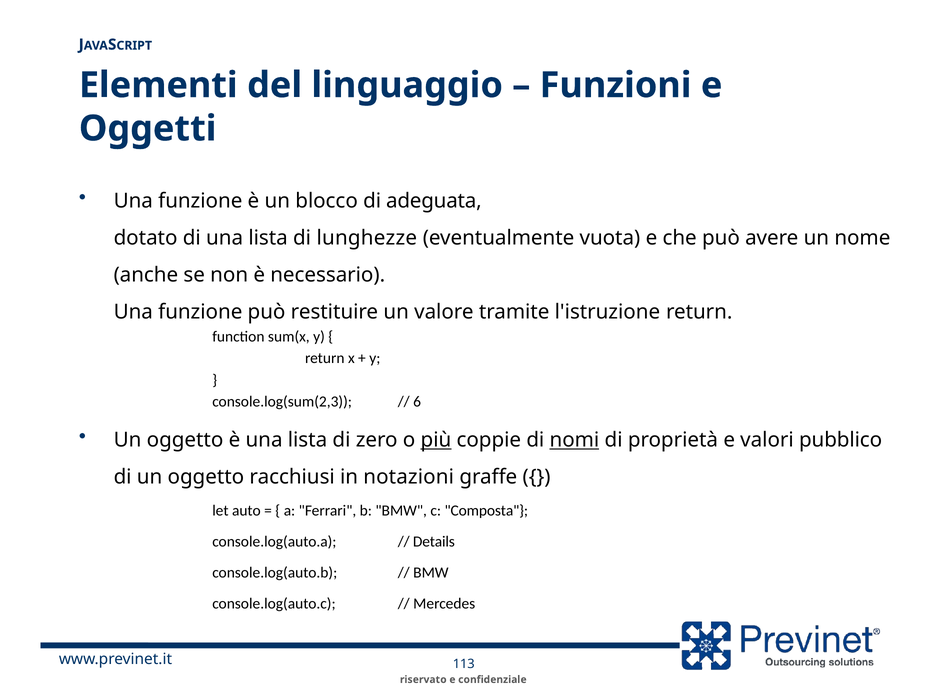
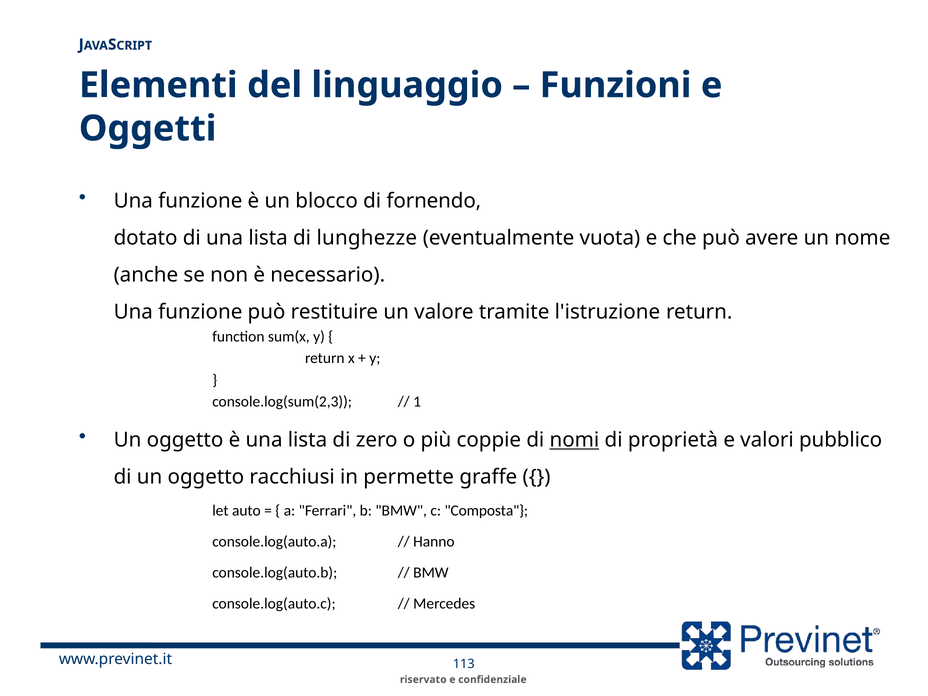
adeguata: adeguata -> fornendo
6: 6 -> 1
più underline: present -> none
notazioni: notazioni -> permette
Details: Details -> Hanno
